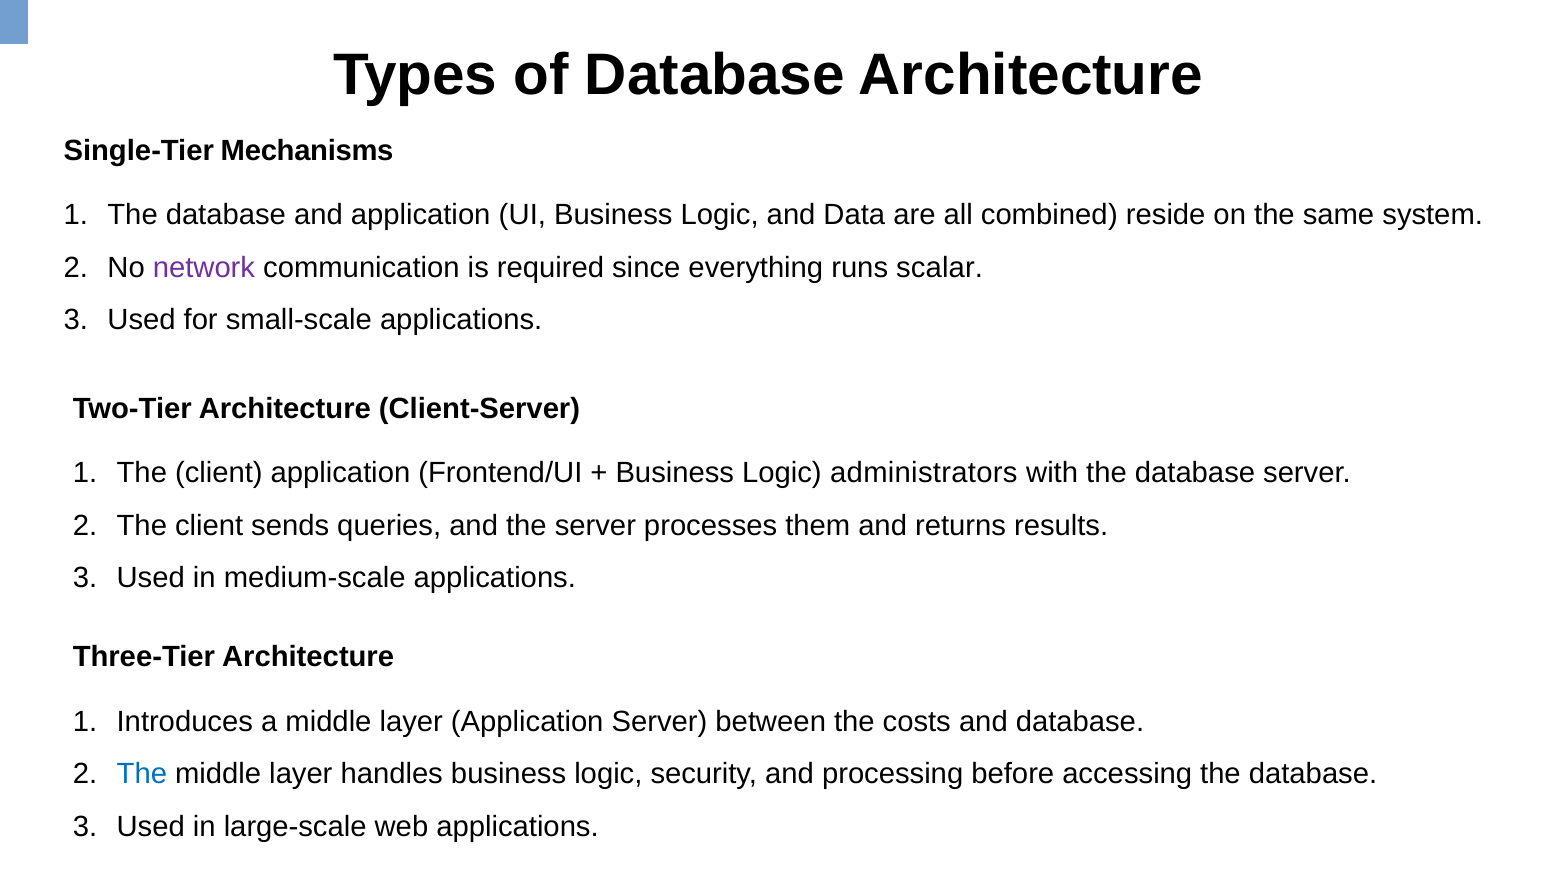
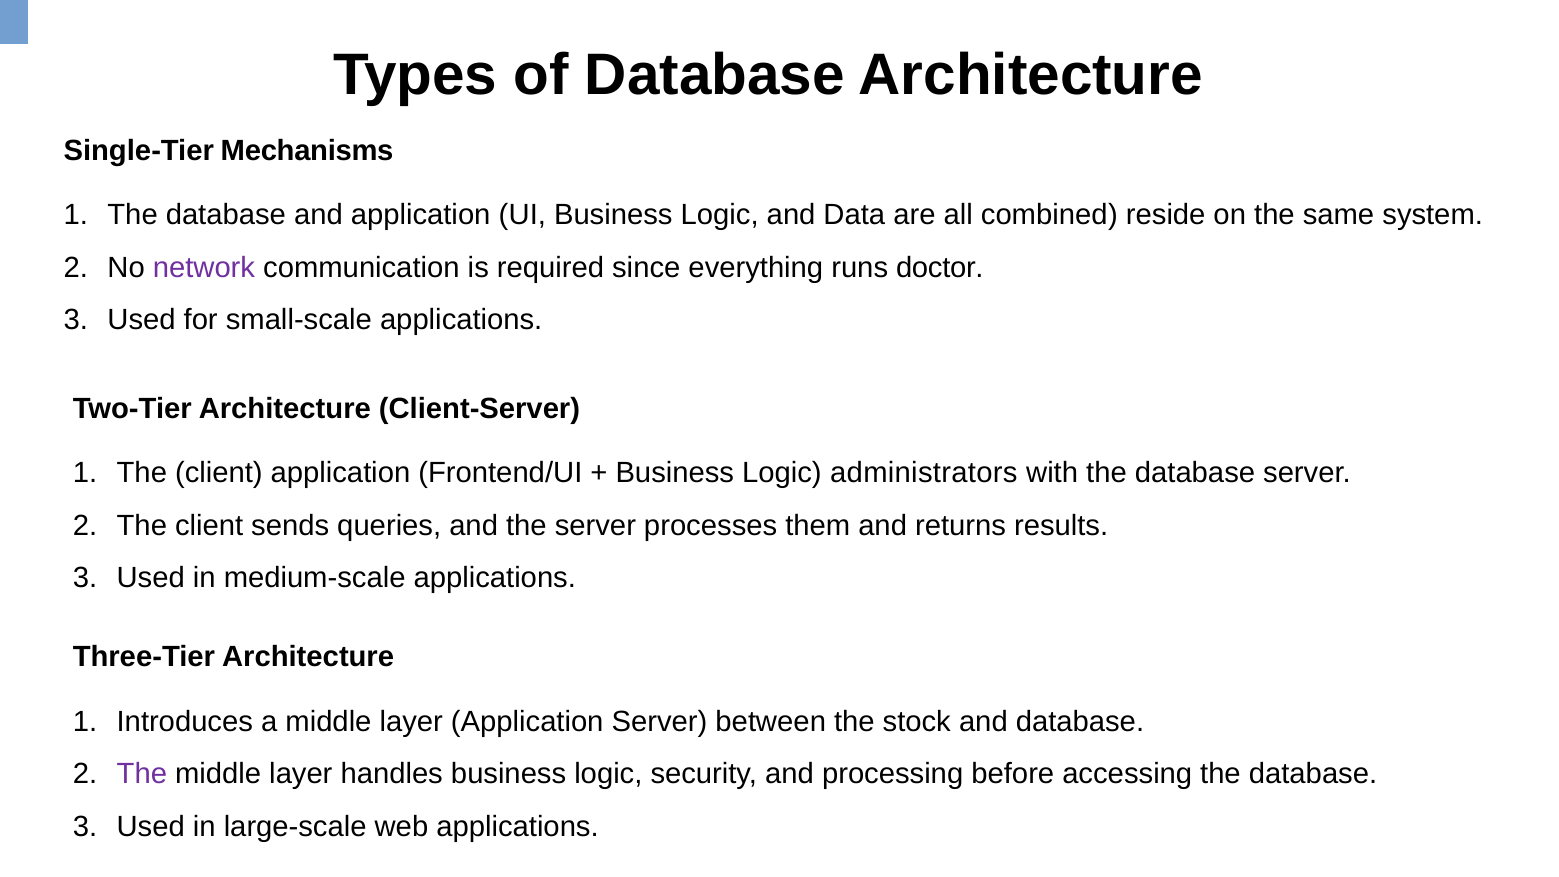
scalar: scalar -> doctor
costs: costs -> stock
The at (142, 774) colour: blue -> purple
